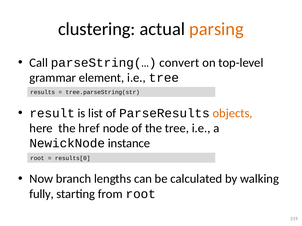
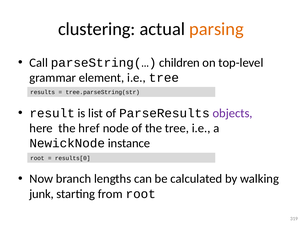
convert: convert -> children
objects colour: orange -> purple
fully: fully -> junk
